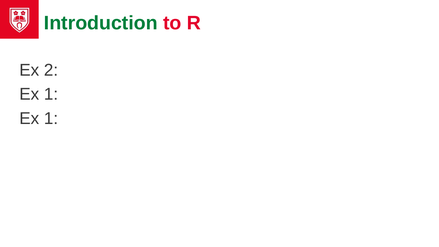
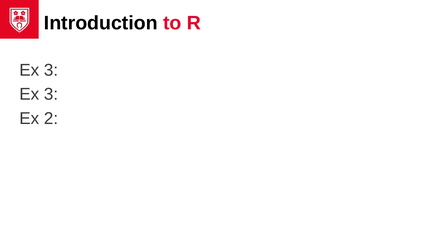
Introduction colour: green -> black
2 at (51, 70): 2 -> 3
1 at (51, 94): 1 -> 3
1 at (51, 118): 1 -> 2
